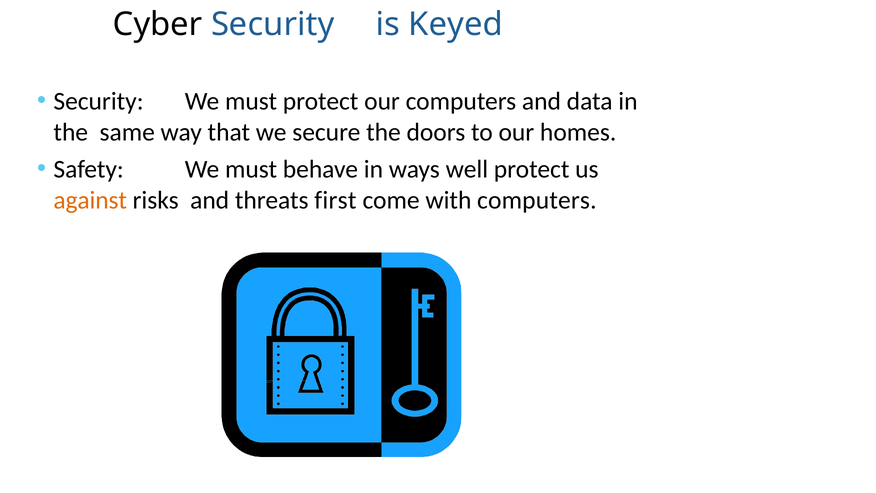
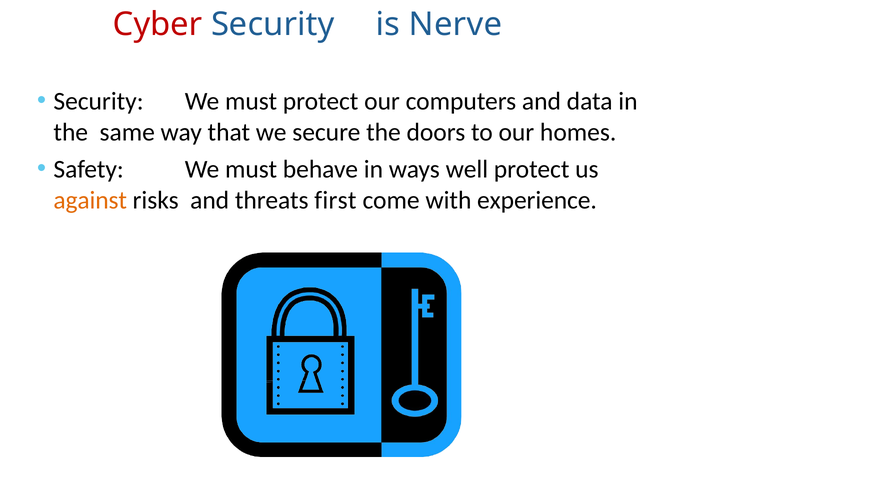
Cyber colour: black -> red
Keyed: Keyed -> Nerve
with computers: computers -> experience
